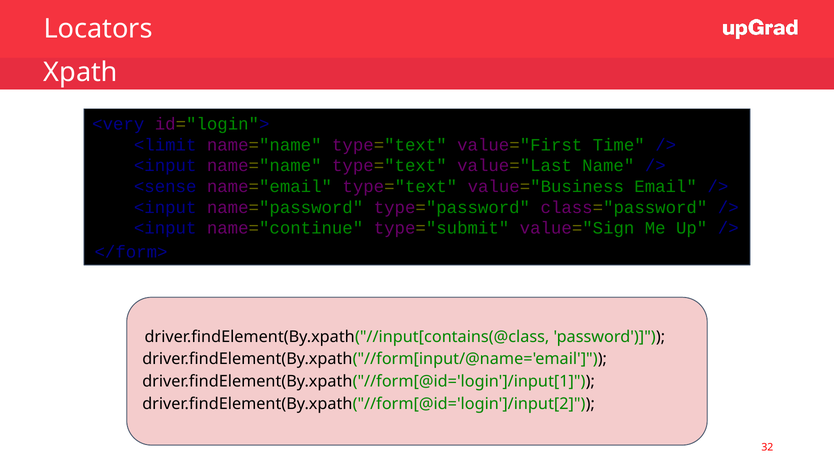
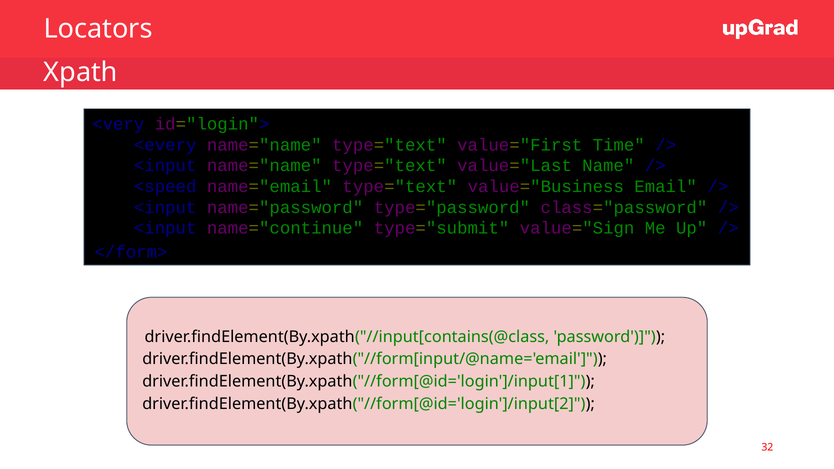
<limit: <limit -> <every
<sense: <sense -> <speed
